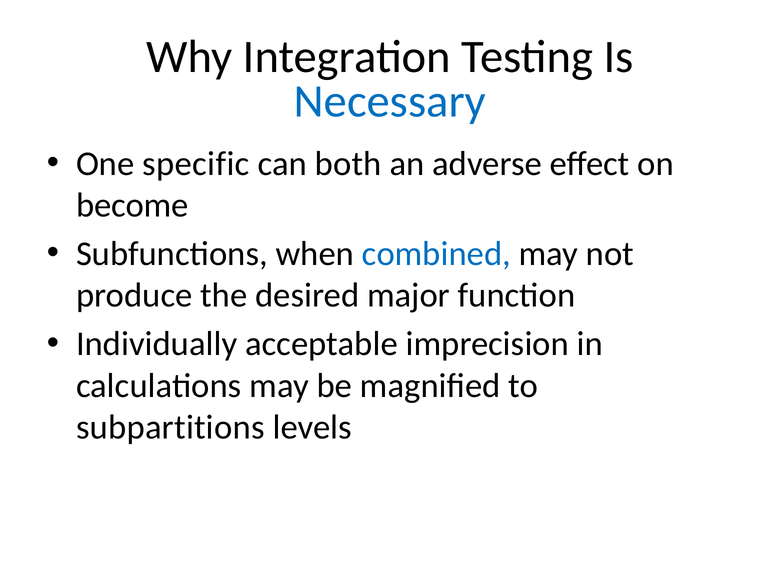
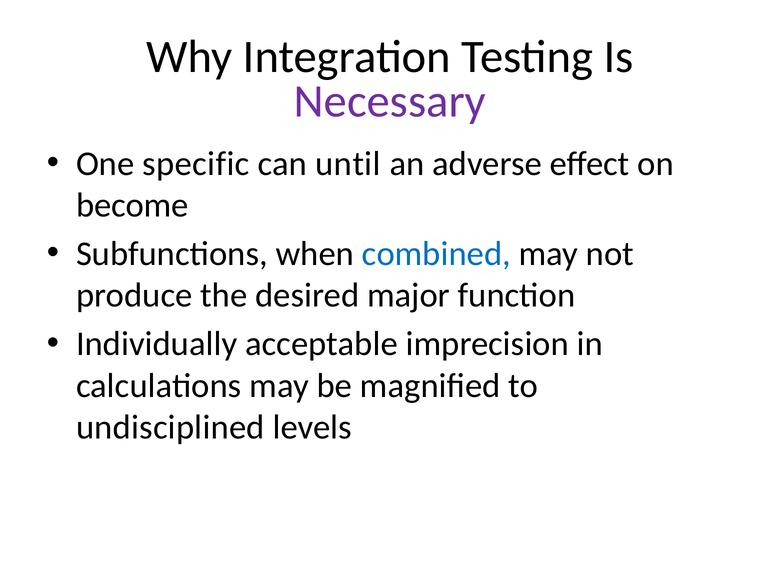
Necessary colour: blue -> purple
both: both -> until
subpartitions: subpartitions -> undisciplined
